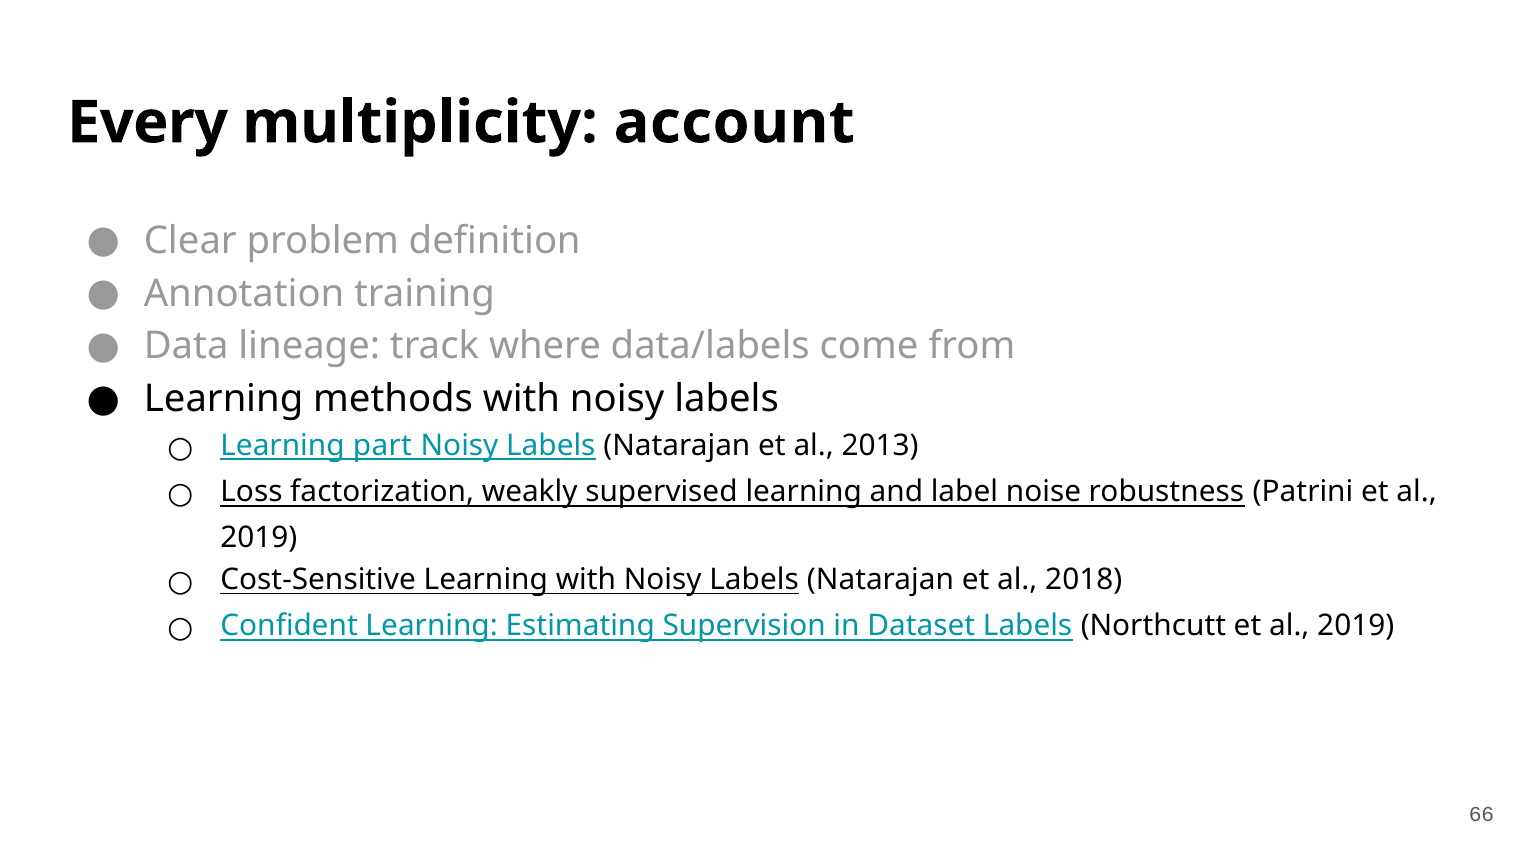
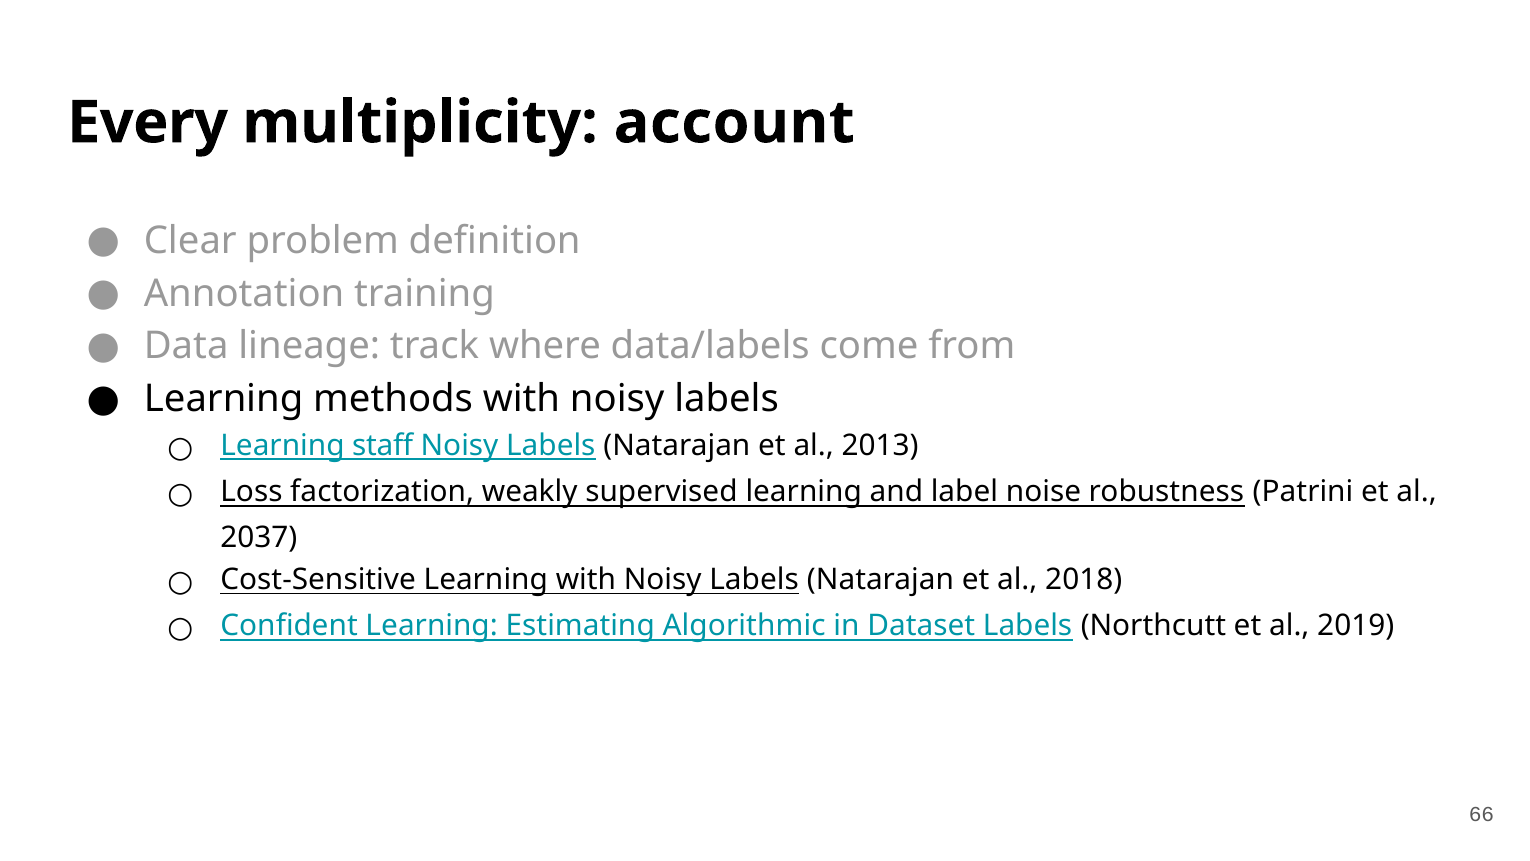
part: part -> staff
2019 at (259, 538): 2019 -> 2037
Supervision: Supervision -> Algorithmic
